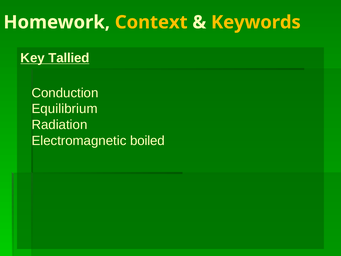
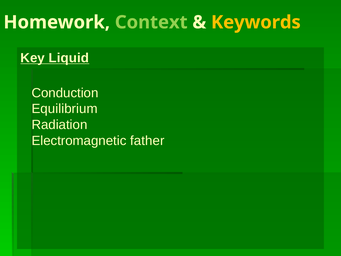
Context colour: yellow -> light green
Tallied: Tallied -> Liquid
boiled: boiled -> father
